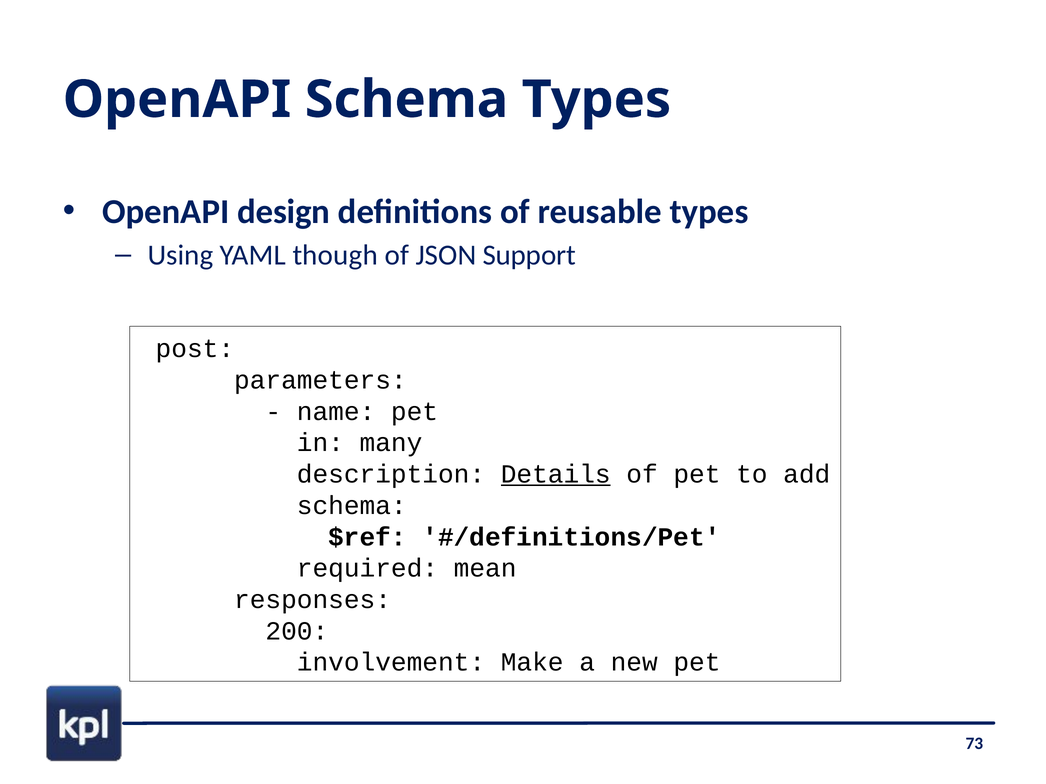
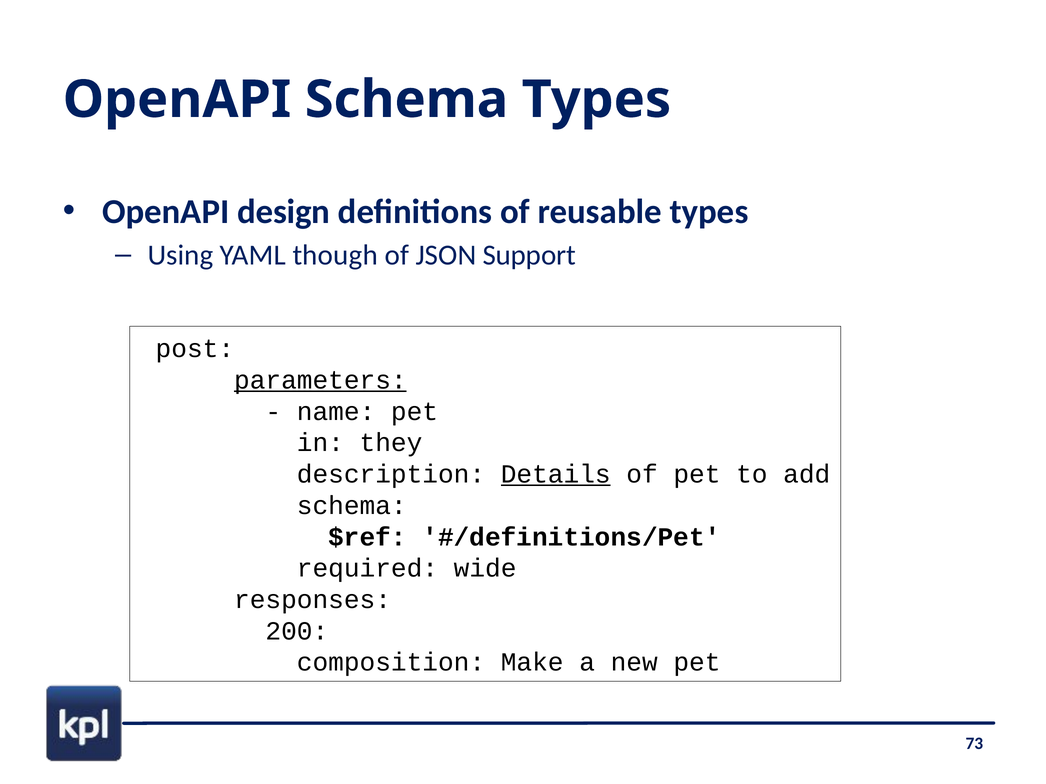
parameters underline: none -> present
many: many -> they
mean: mean -> wide
involvement: involvement -> composition
